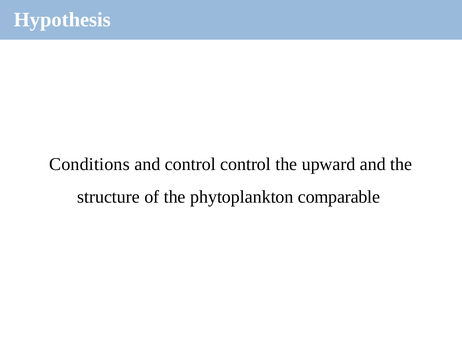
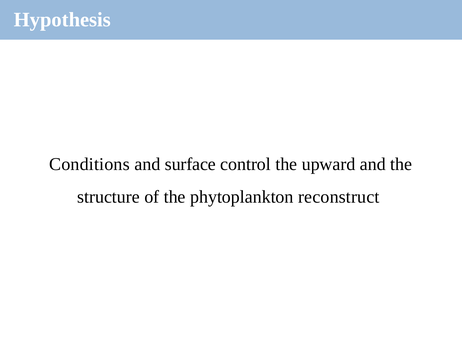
and control: control -> surface
comparable: comparable -> reconstruct
